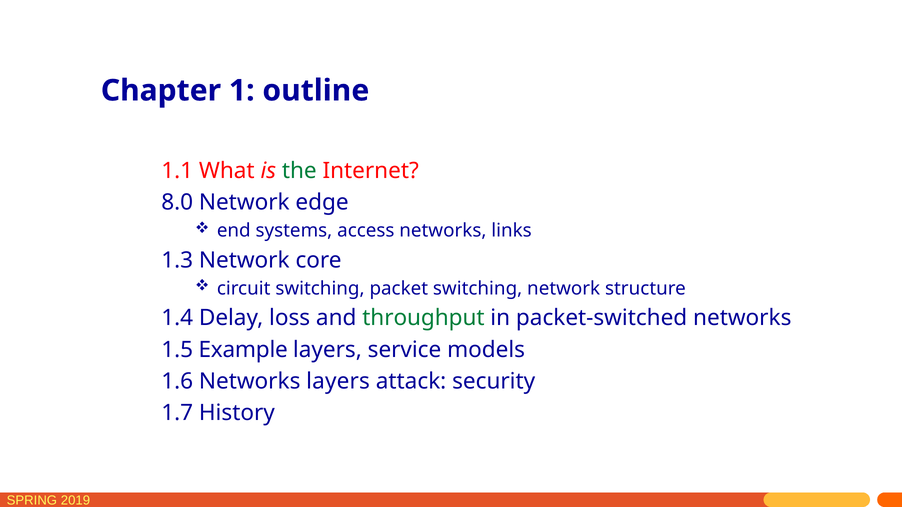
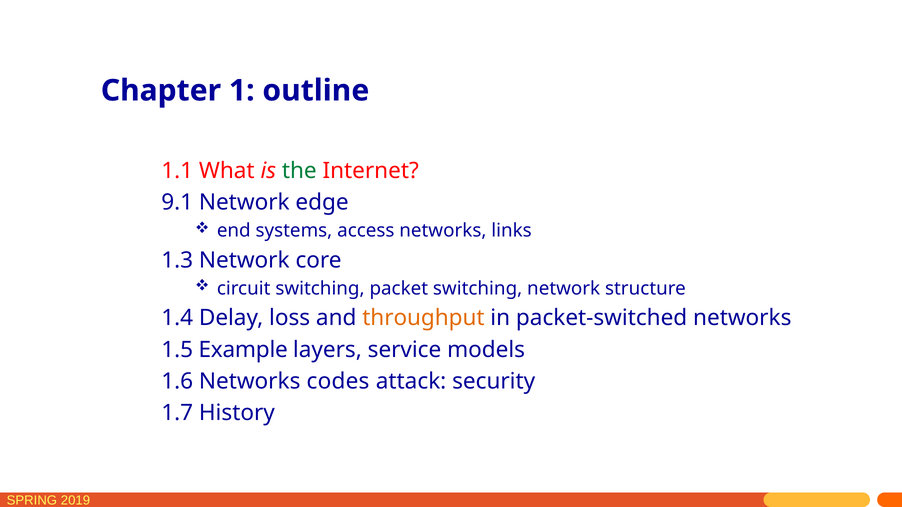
8.0: 8.0 -> 9.1
throughput colour: green -> orange
Networks layers: layers -> codes
